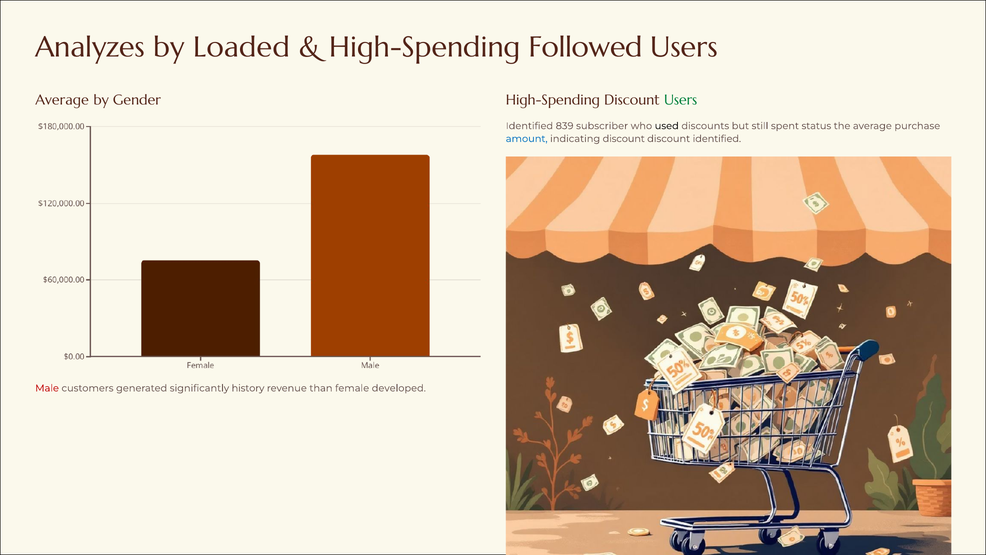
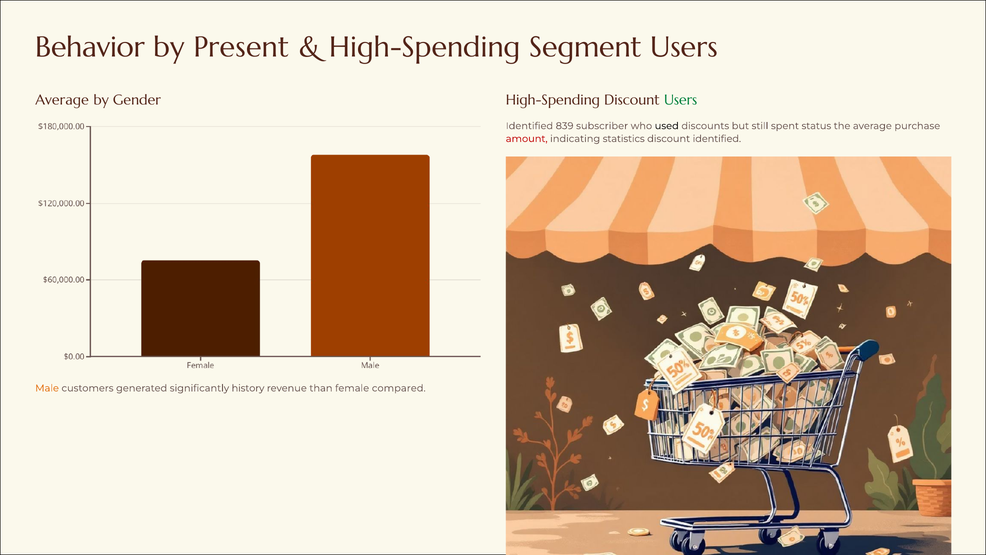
Analyzes: Analyzes -> Behavior
Loaded: Loaded -> Present
Followed: Followed -> Segment
amount colour: blue -> red
indicating discount: discount -> statistics
Male colour: red -> orange
developed: developed -> compared
